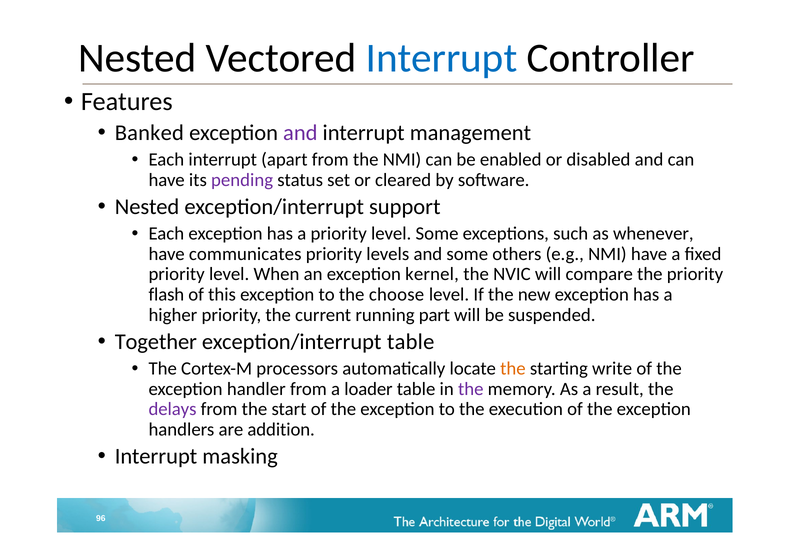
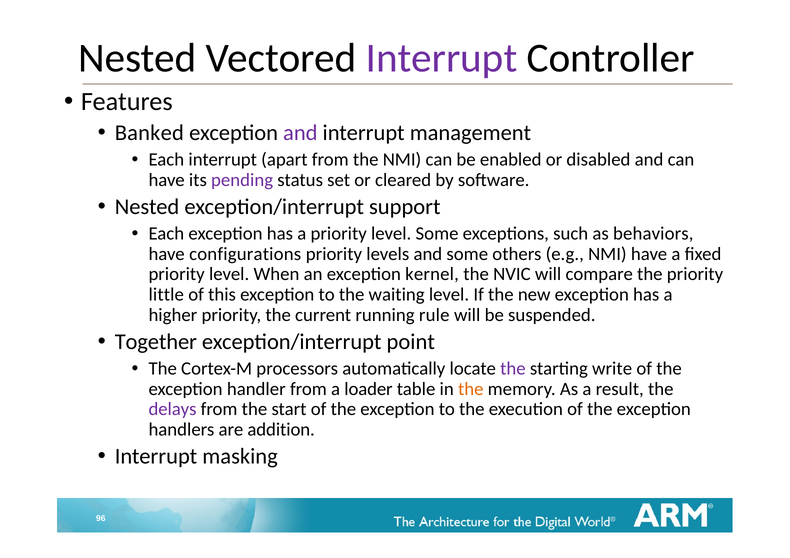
Interrupt at (442, 58) colour: blue -> purple
whenever: whenever -> behaviors
communicates: communicates -> configurations
flash: flash -> little
choose: choose -> waiting
part: part -> rule
exception/interrupt table: table -> point
the at (513, 369) colour: orange -> purple
the at (471, 389) colour: purple -> orange
